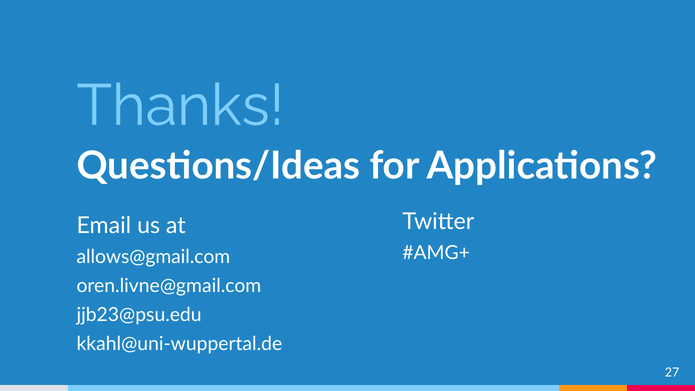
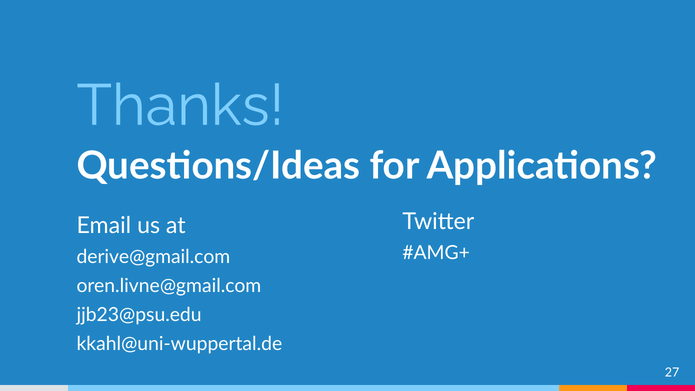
allows@gmail.com: allows@gmail.com -> derive@gmail.com
